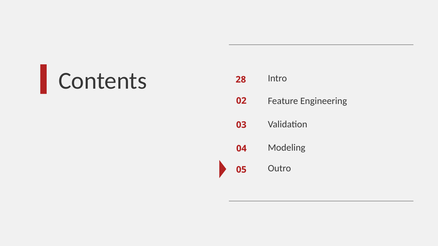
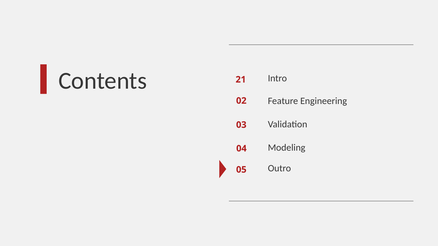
28: 28 -> 21
